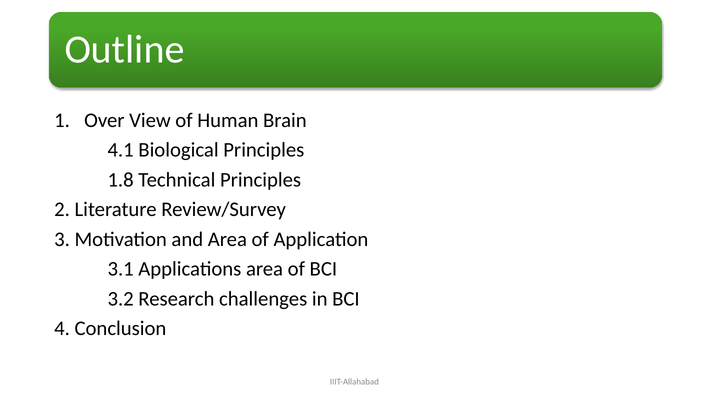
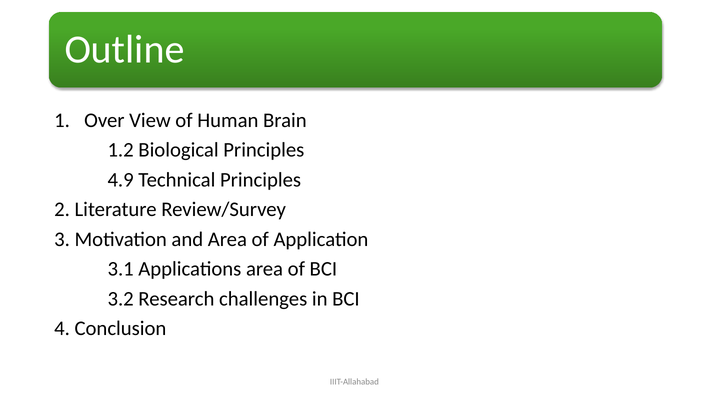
4.1: 4.1 -> 1.2
1.8: 1.8 -> 4.9
